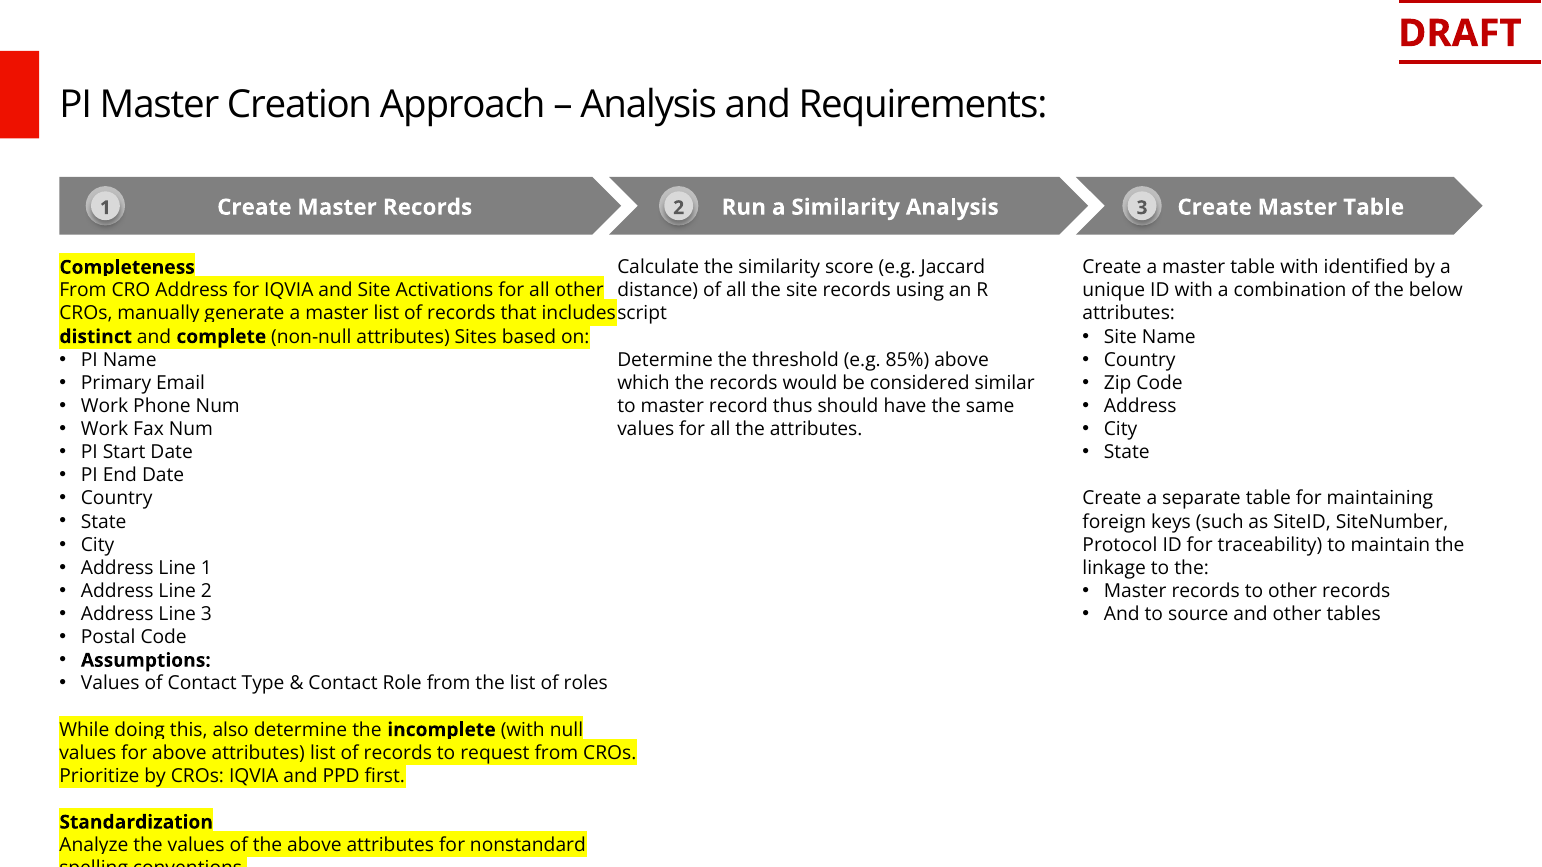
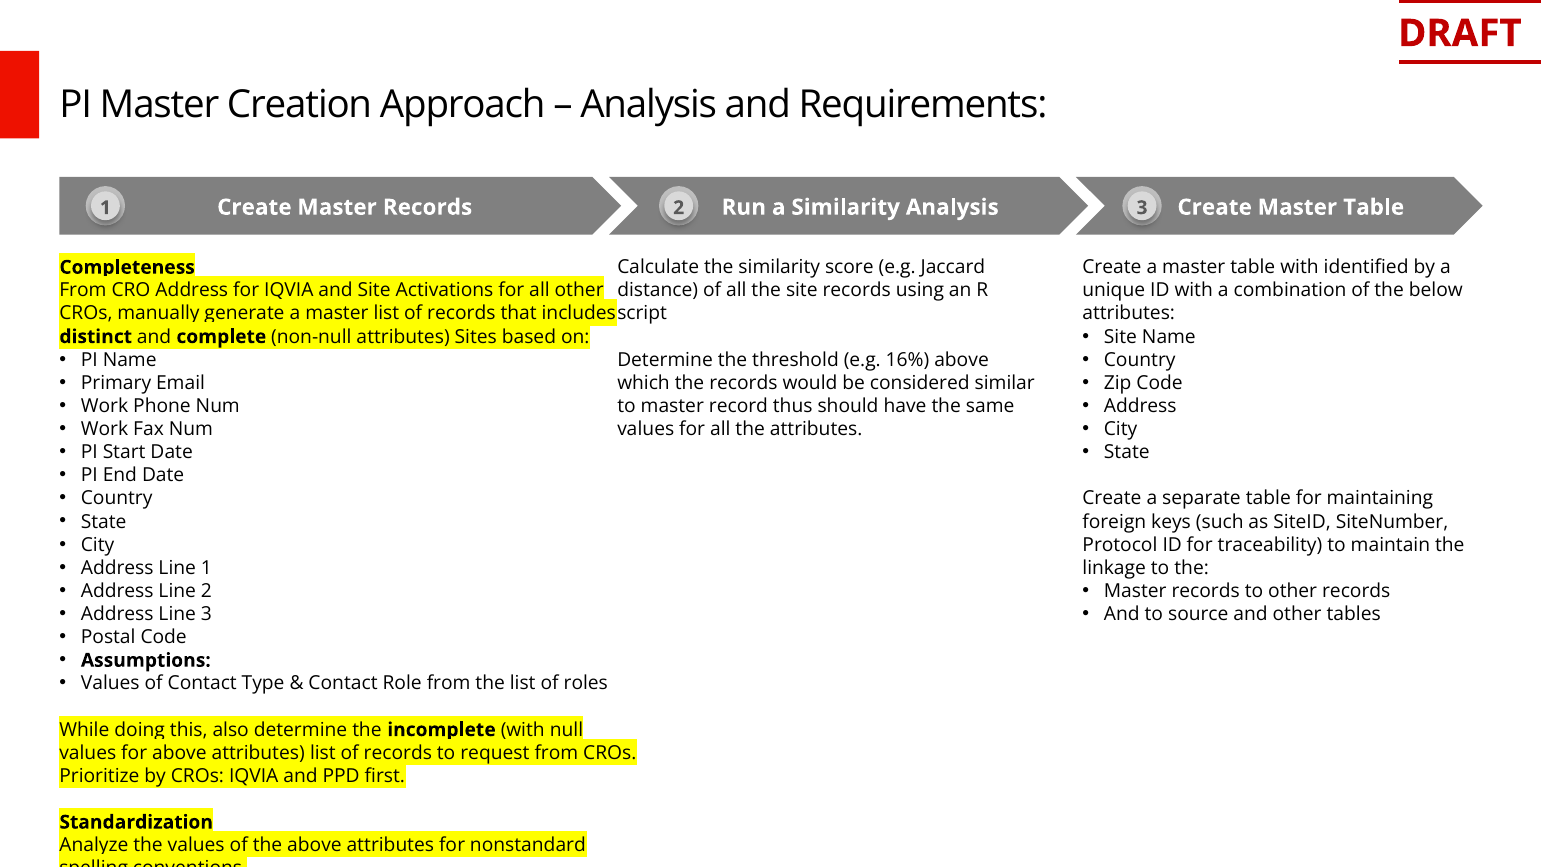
85%: 85% -> 16%
